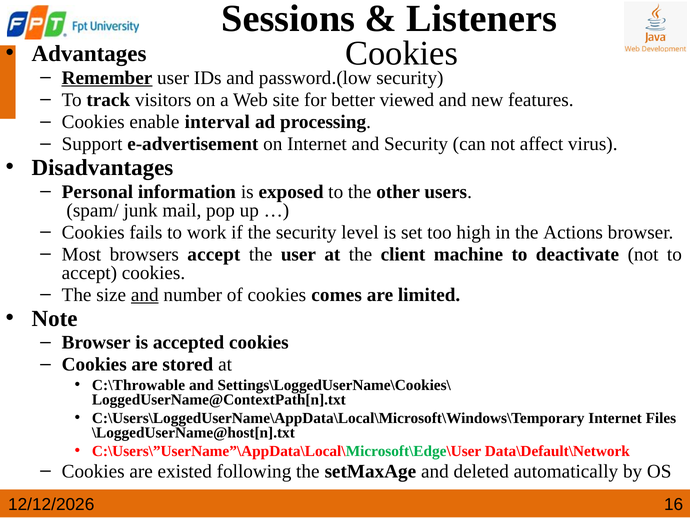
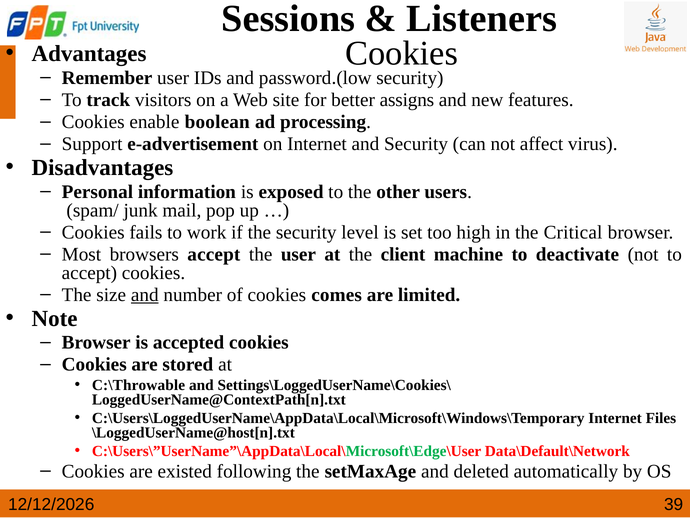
Remember underline: present -> none
viewed: viewed -> assigns
interval: interval -> boolean
Actions: Actions -> Critical
16: 16 -> 39
